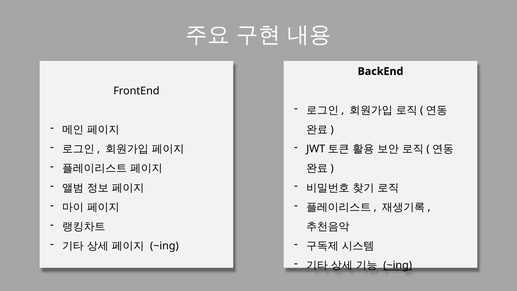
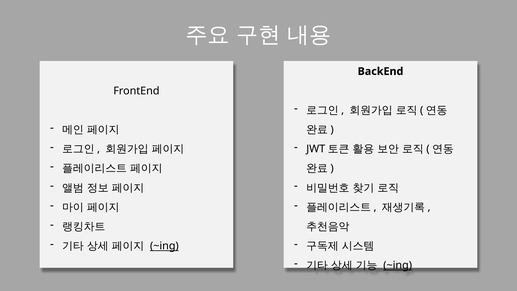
~ing at (164, 246) underline: none -> present
